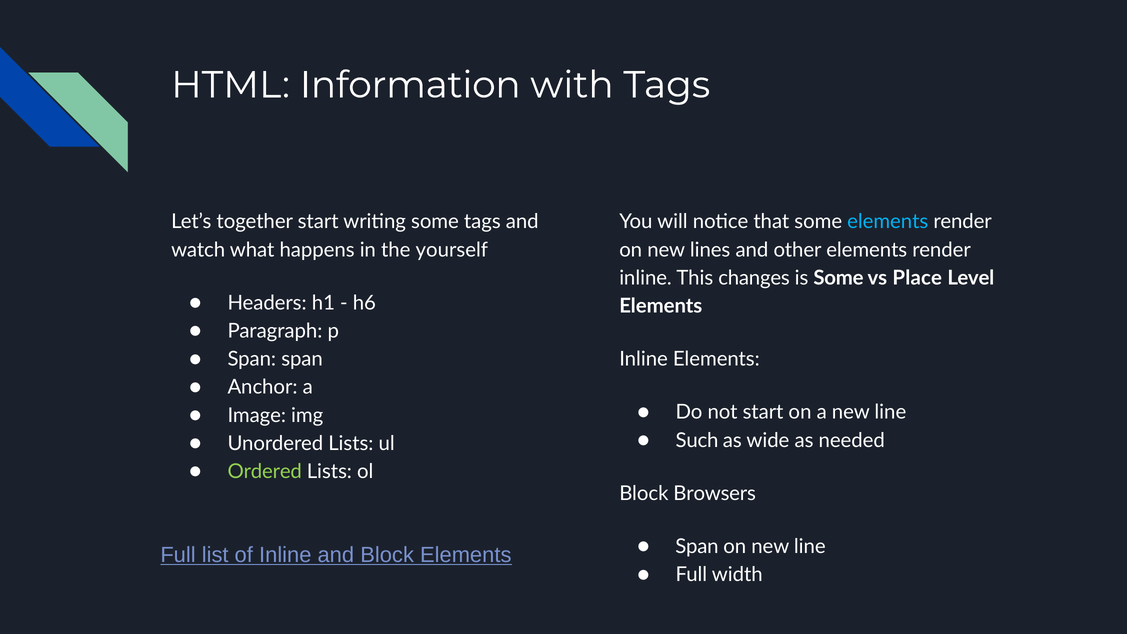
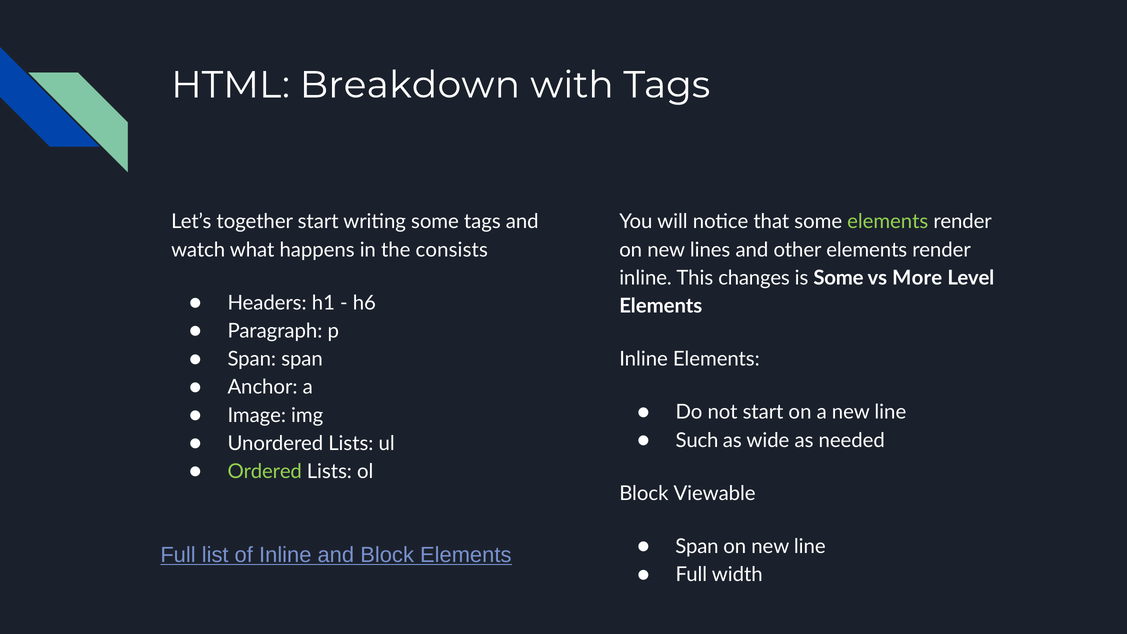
Information: Information -> Breakdown
elements at (888, 222) colour: light blue -> light green
yourself: yourself -> consists
Place: Place -> More
Browsers: Browsers -> Viewable
